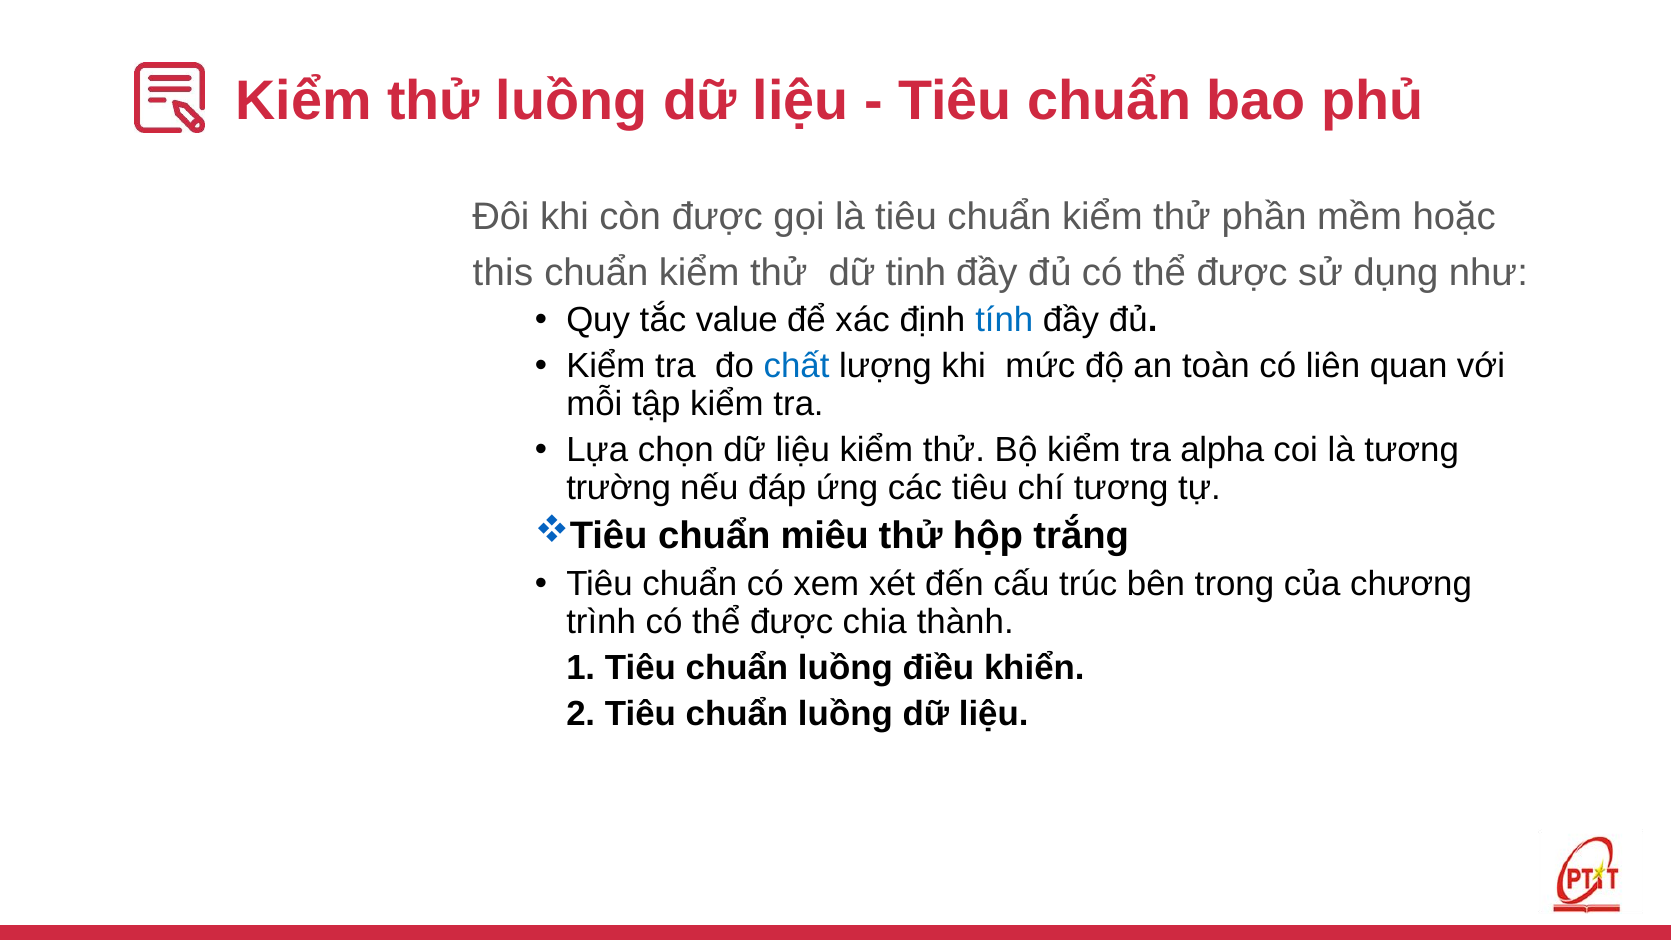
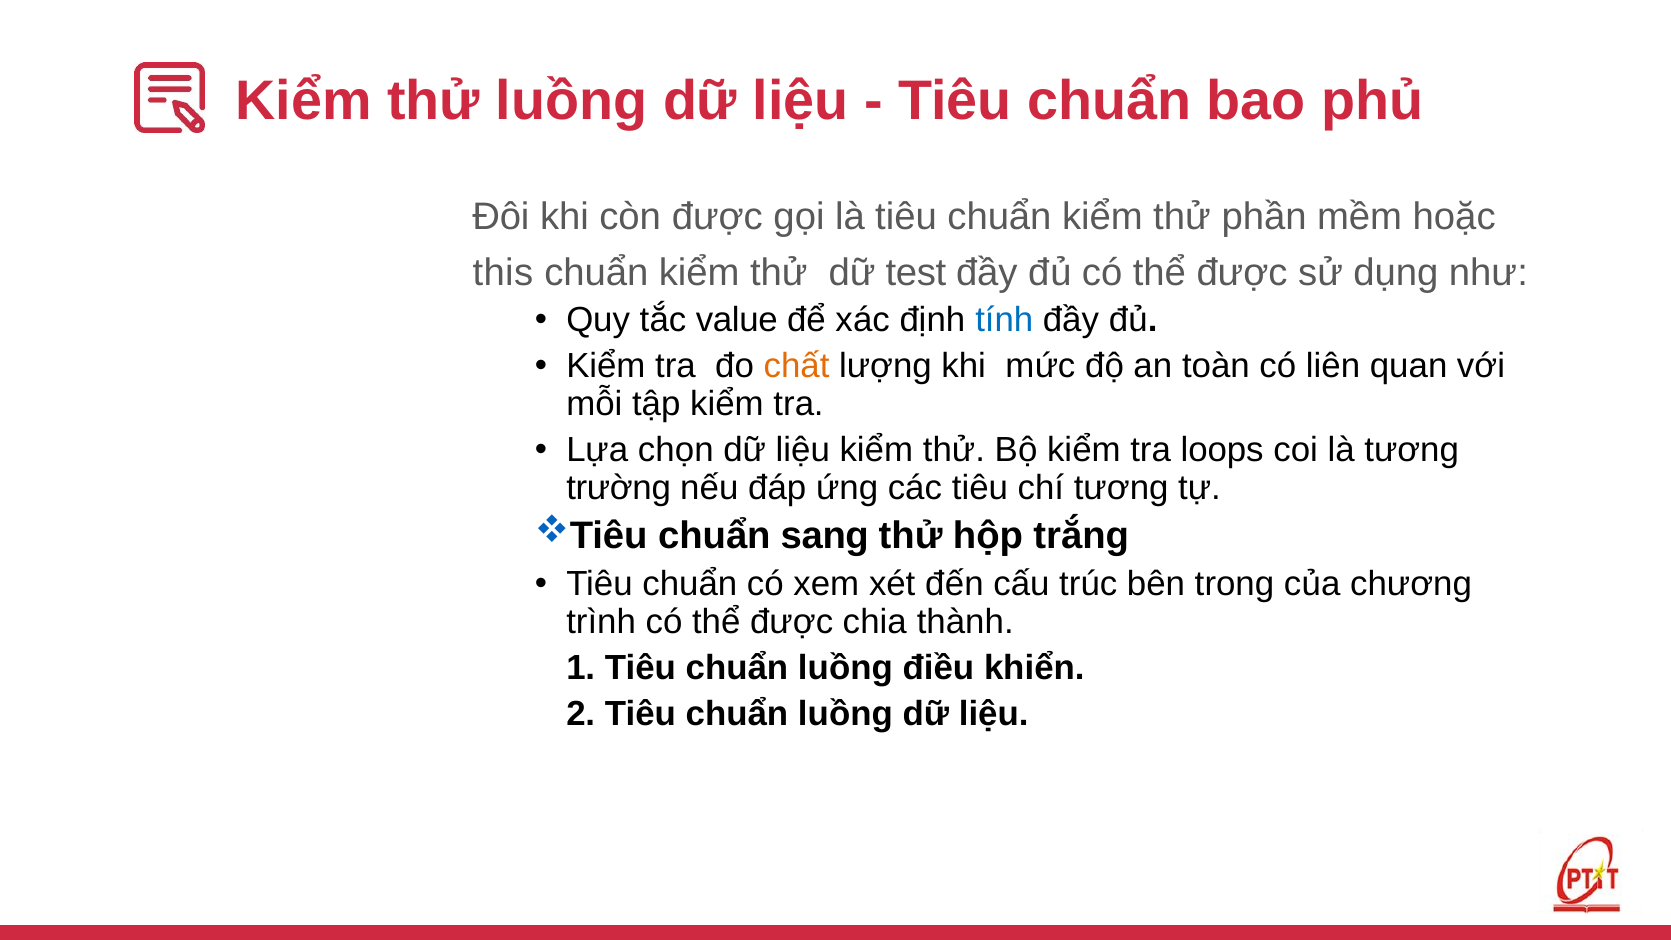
tinh: tinh -> test
chất colour: blue -> orange
alpha: alpha -> loops
miêu: miêu -> sang
